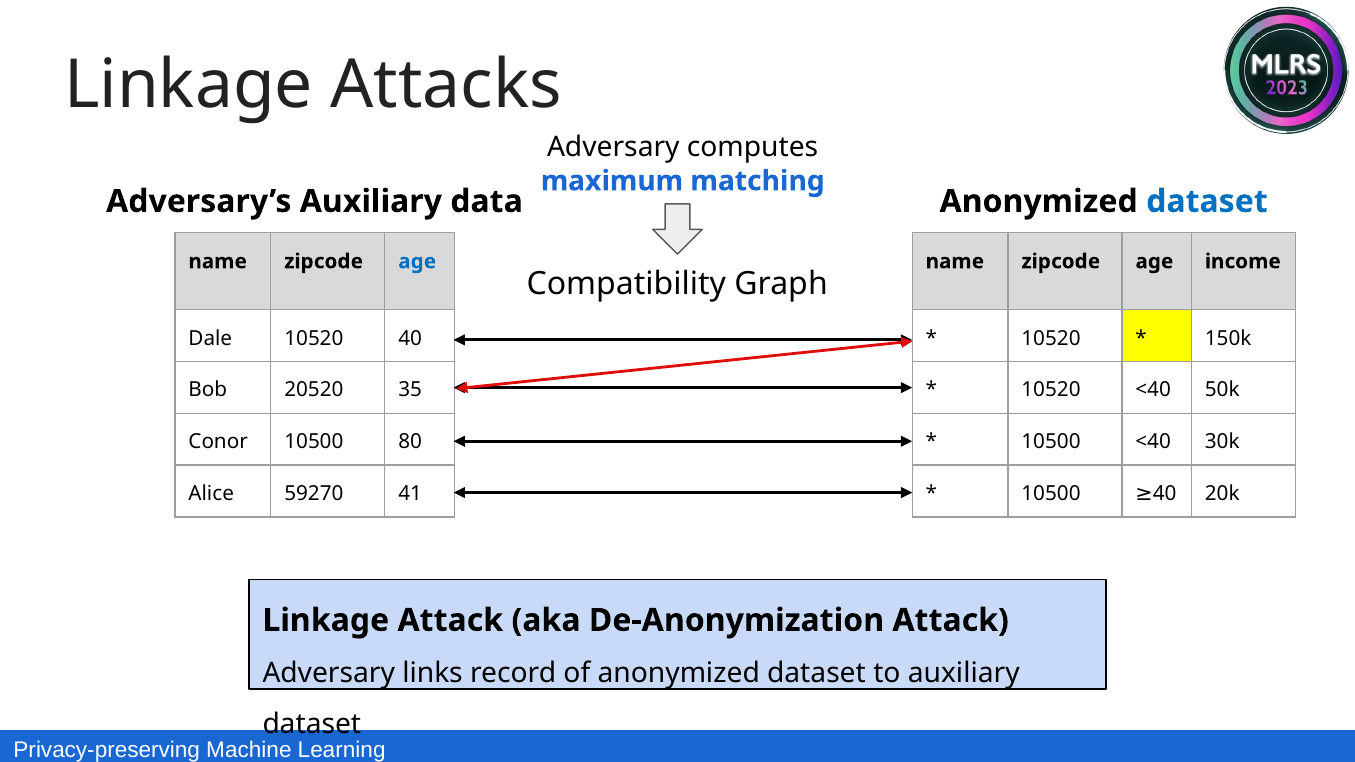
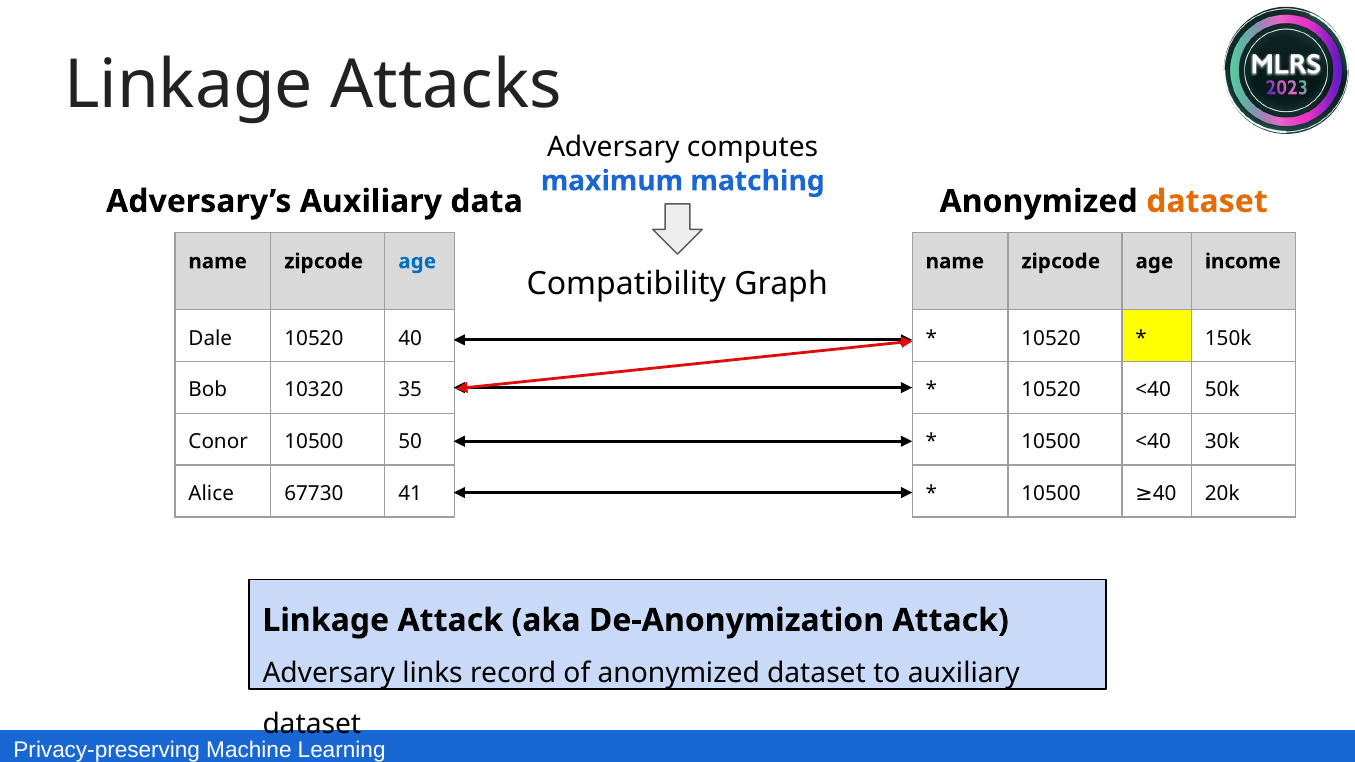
dataset at (1207, 201) colour: blue -> orange
20520: 20520 -> 10320
80: 80 -> 50
59270: 59270 -> 67730
